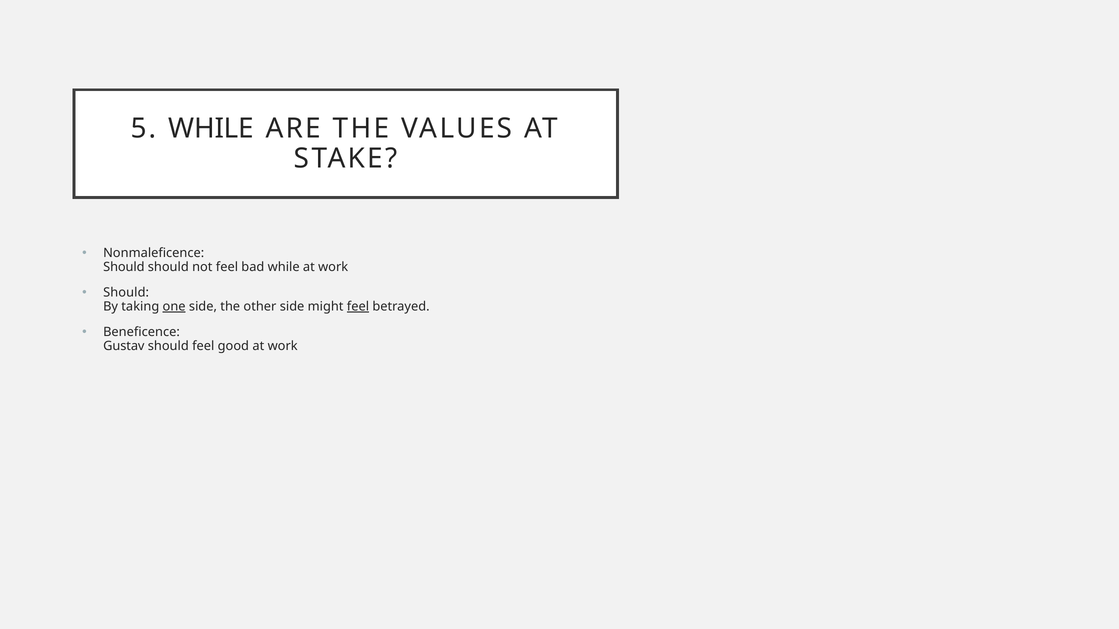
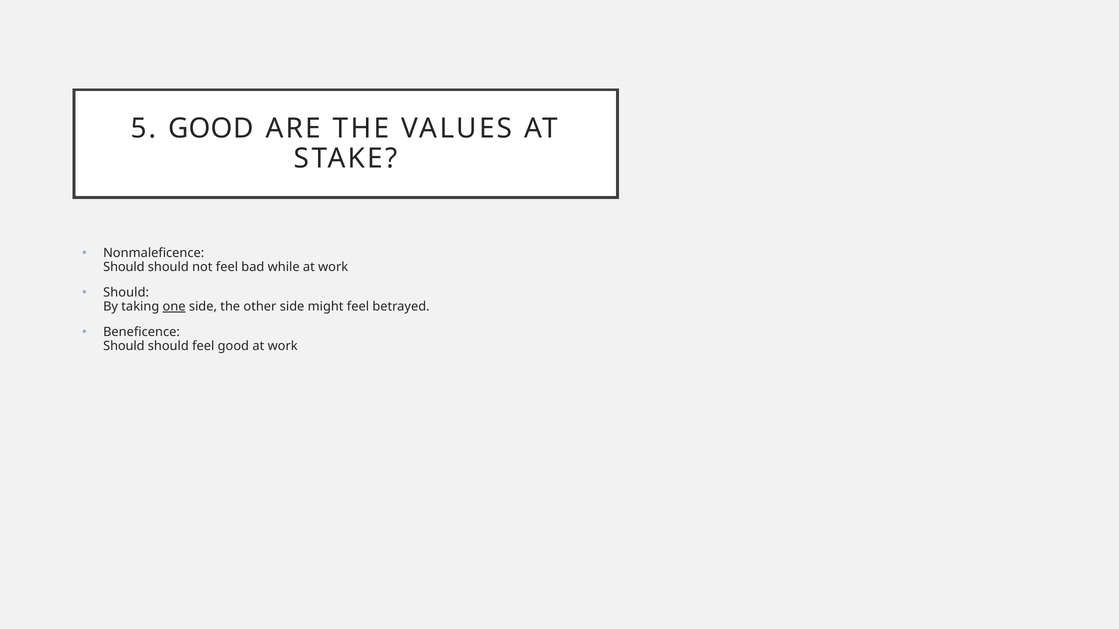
5 WHILE: WHILE -> GOOD
feel at (358, 307) underline: present -> none
Gustav at (124, 346): Gustav -> Should
